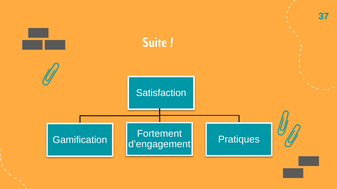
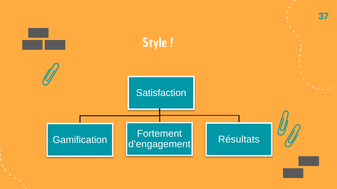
Suite: Suite -> Style
Pratiques: Pratiques -> Résultats
